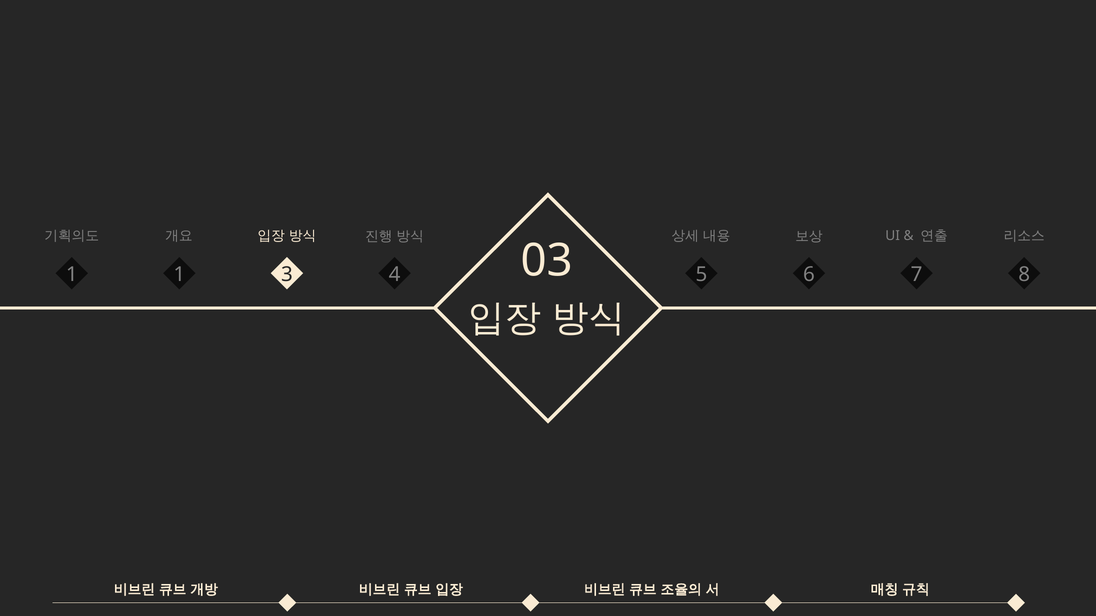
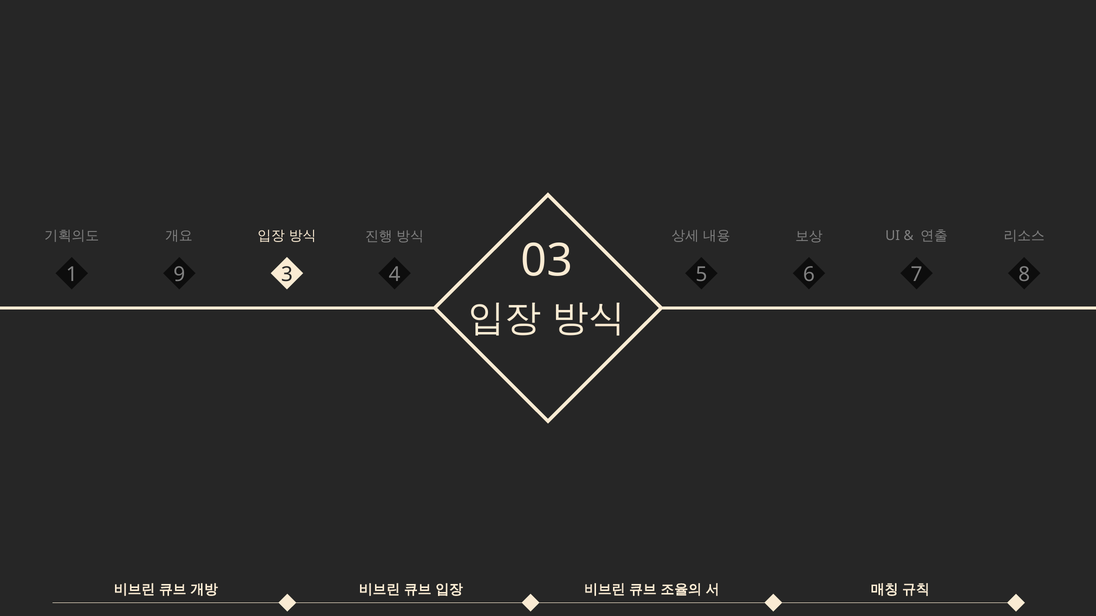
1 1: 1 -> 9
